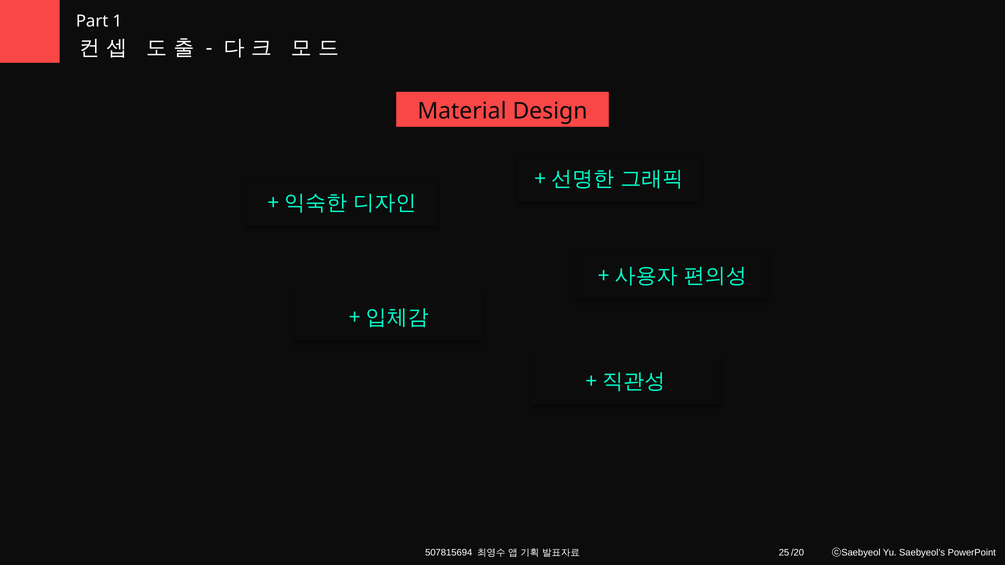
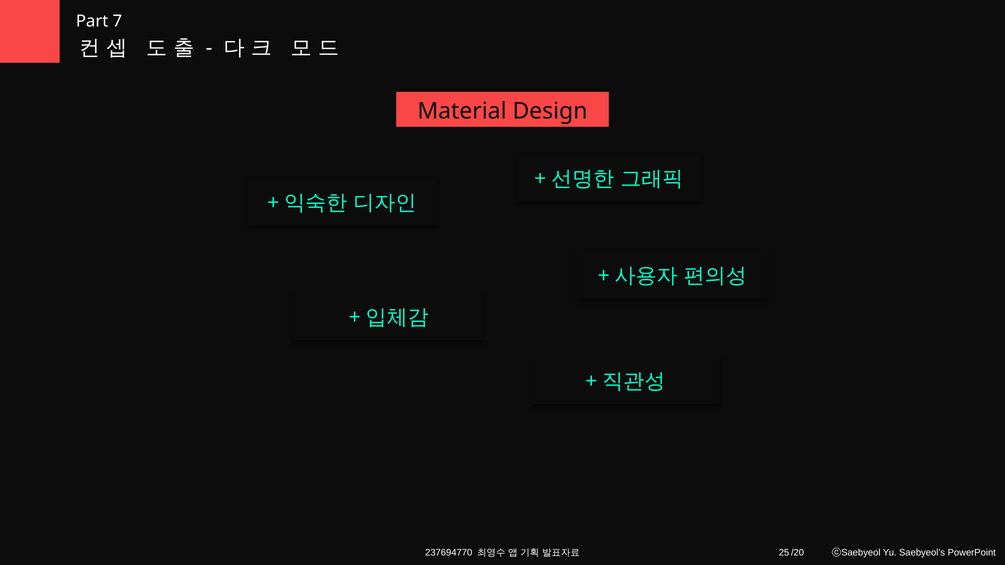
1: 1 -> 7
507815694: 507815694 -> 237694770
